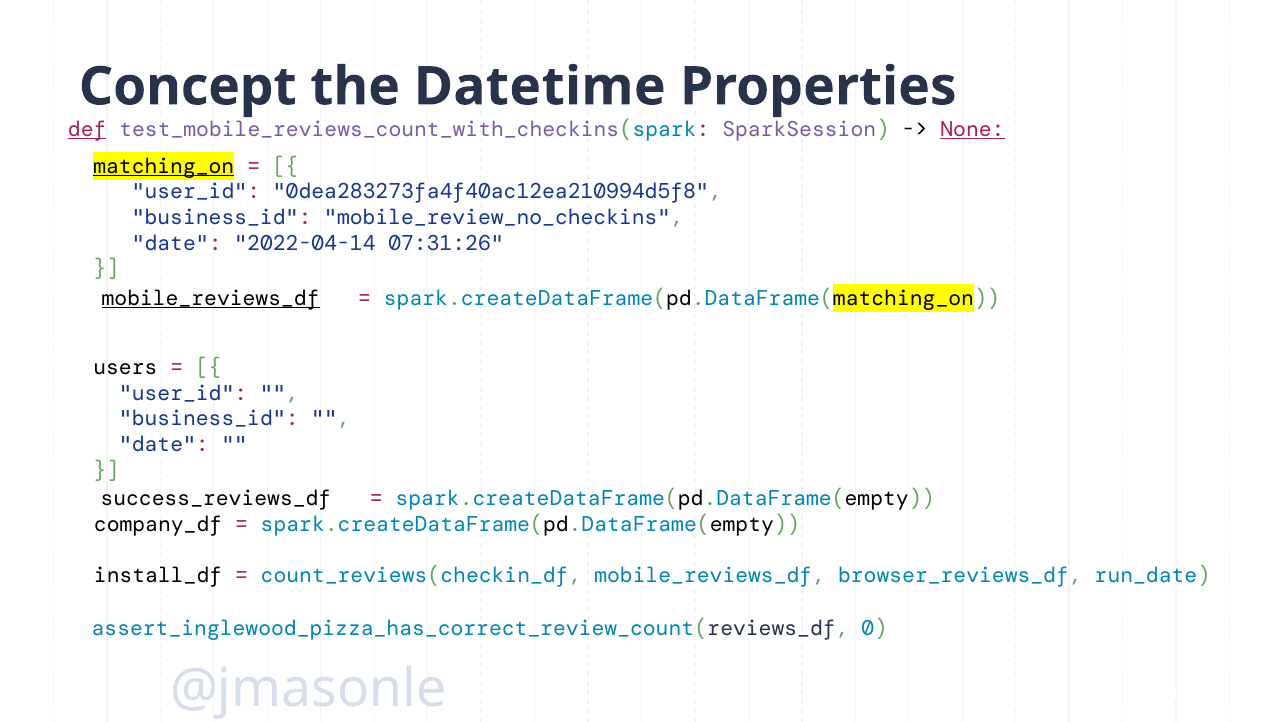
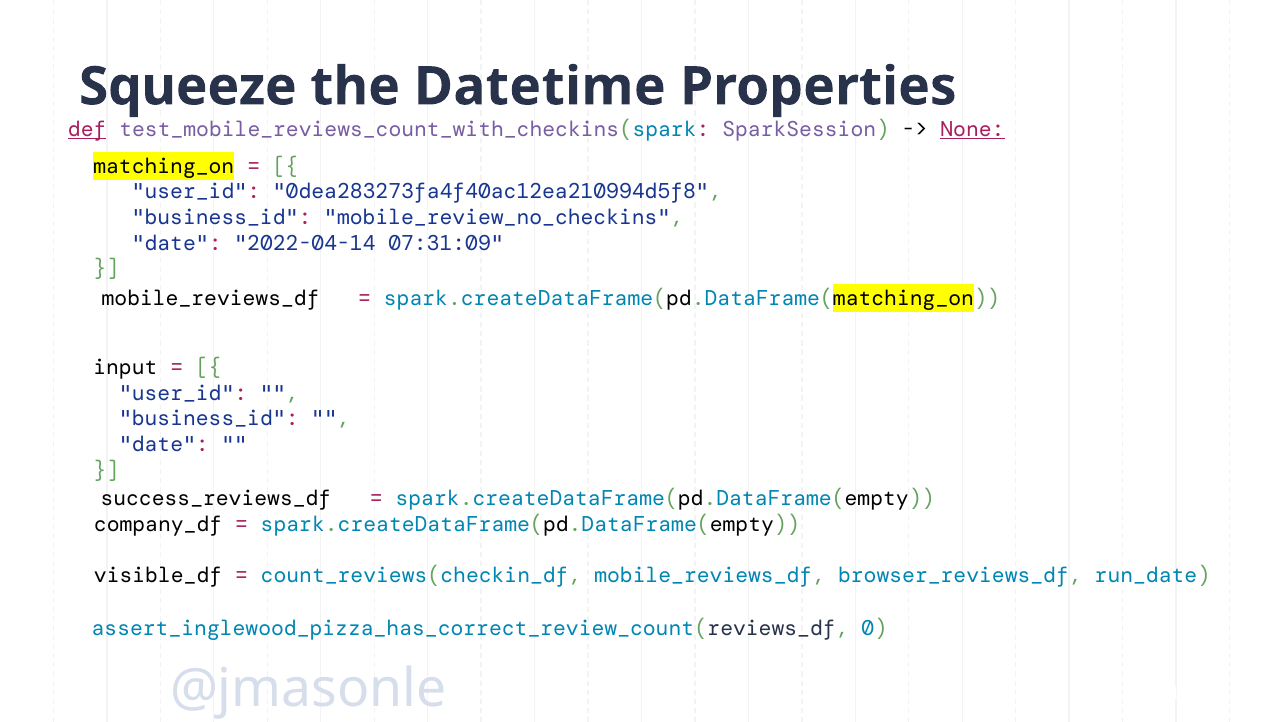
Concept: Concept -> Squeeze
matching_on underline: present -> none
07:31:26: 07:31:26 -> 07:31:09
mobile_reviews_df at (211, 298) underline: present -> none
users: users -> input
install_df: install_df -> visible_df
